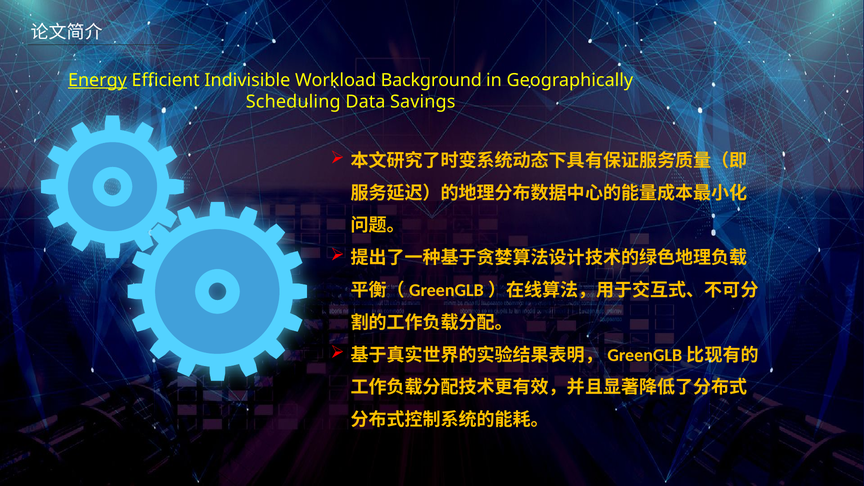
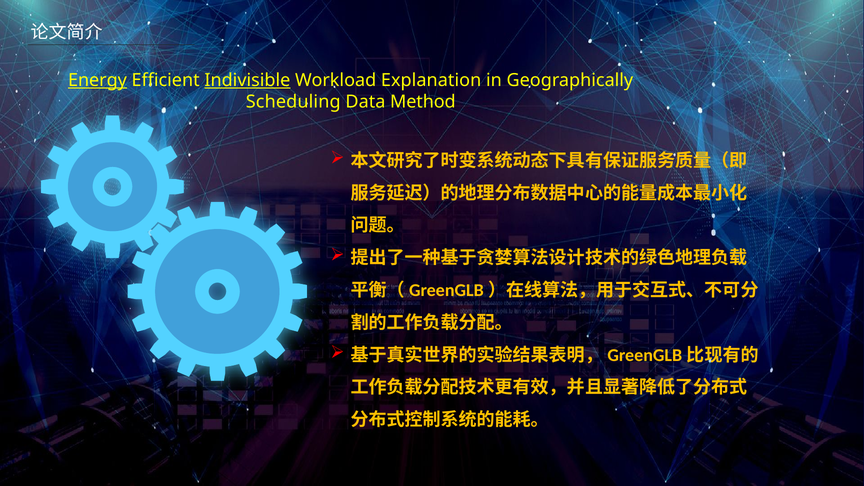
Indivisible underline: none -> present
Background: Background -> Explanation
Savings: Savings -> Method
